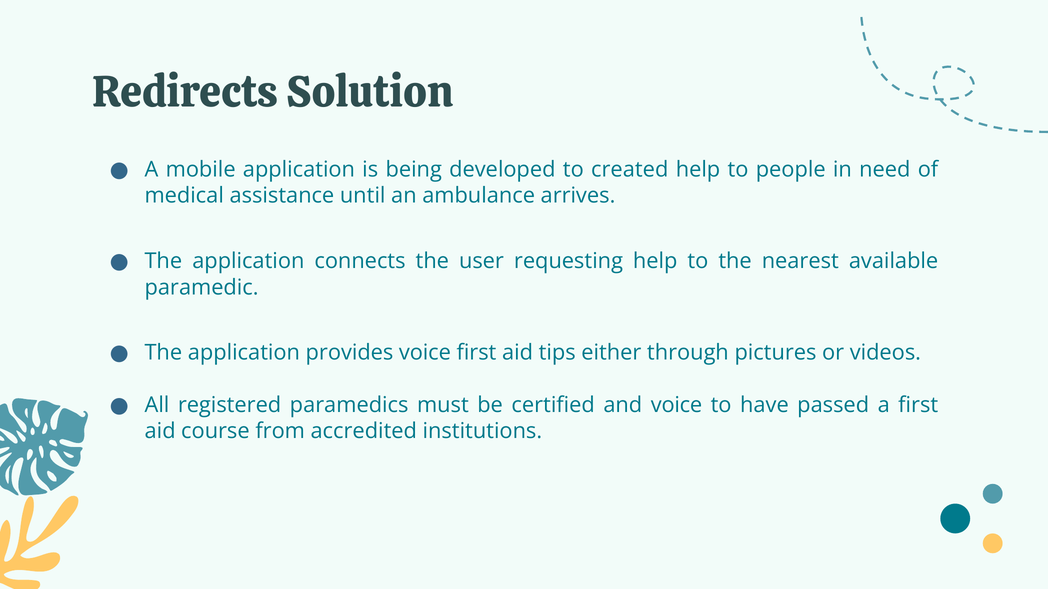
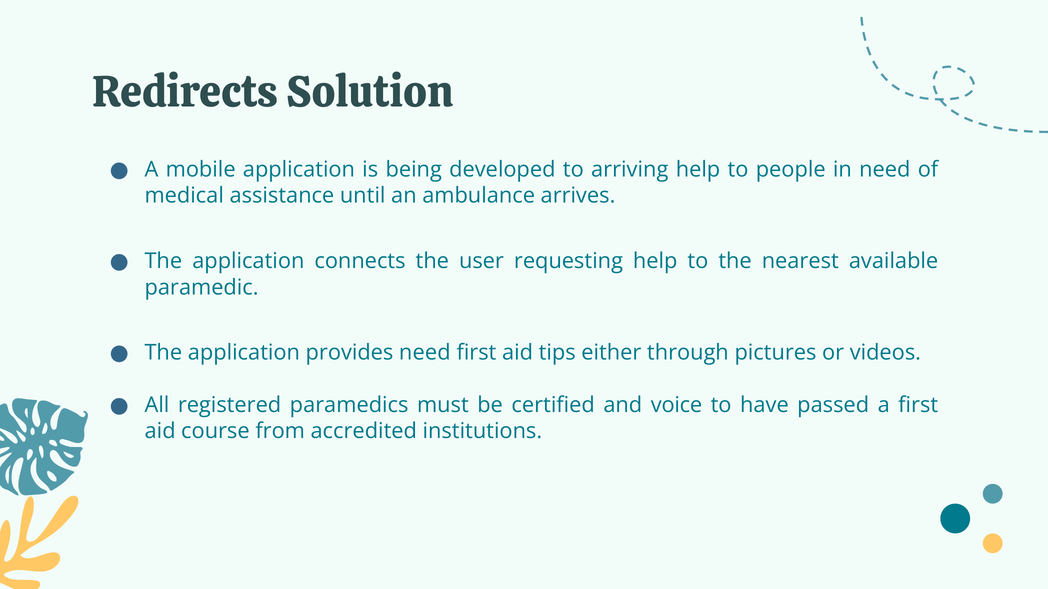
created: created -> arriving
provides voice: voice -> need
